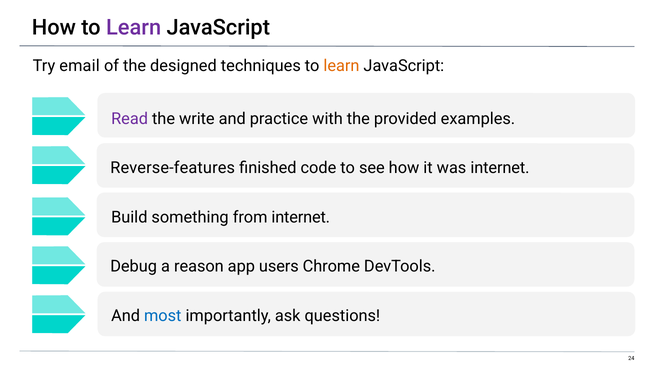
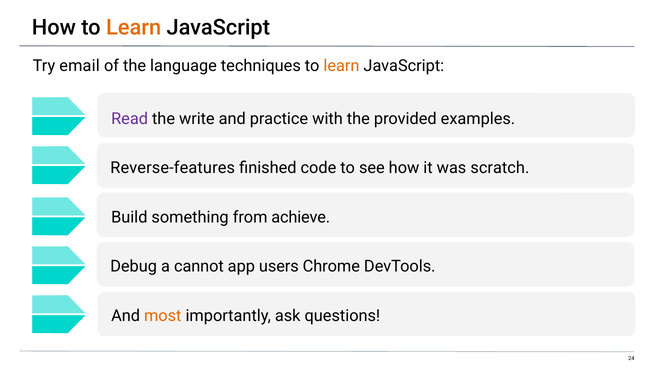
Learn at (134, 28) colour: purple -> orange
designed: designed -> language
was internet: internet -> scratch
from internet: internet -> achieve
reason: reason -> cannot
most colour: blue -> orange
